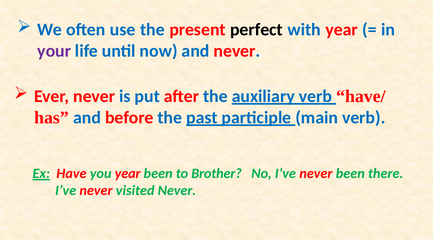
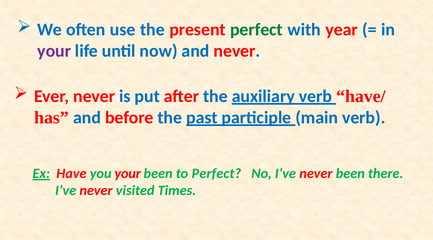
perfect at (256, 30) colour: black -> green
you year: year -> your
to Brother: Brother -> Perfect
visited Never: Never -> Times
